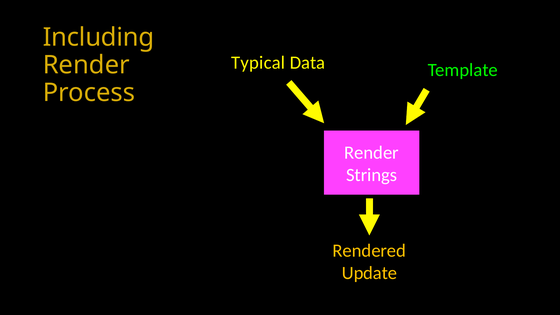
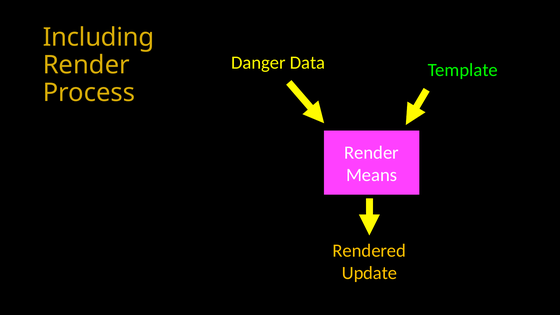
Typical: Typical -> Danger
Strings: Strings -> Means
